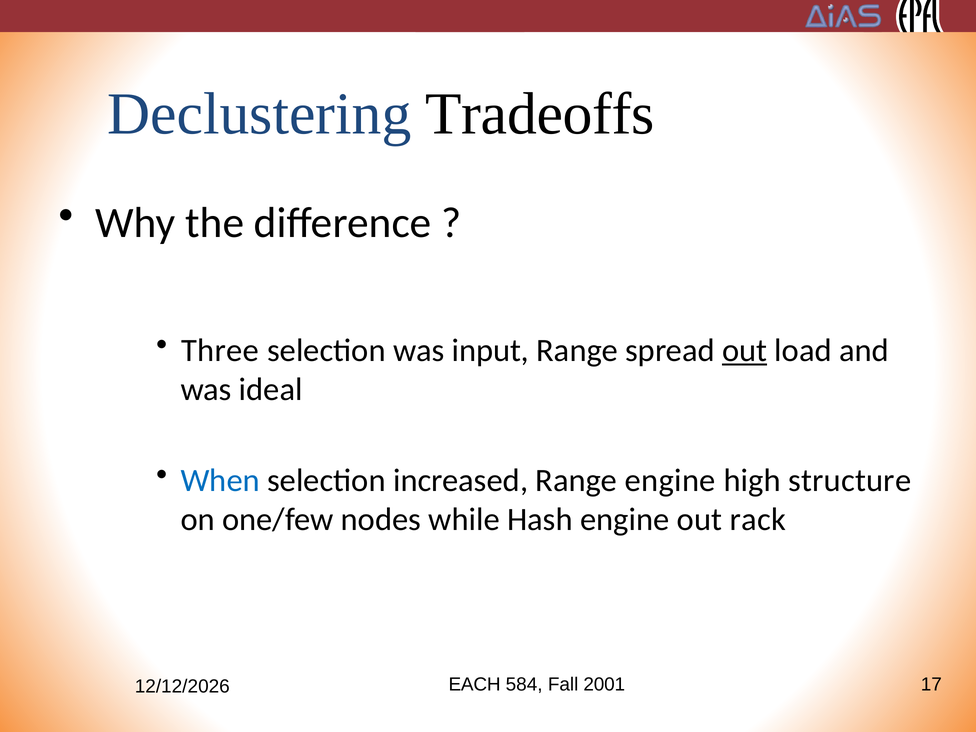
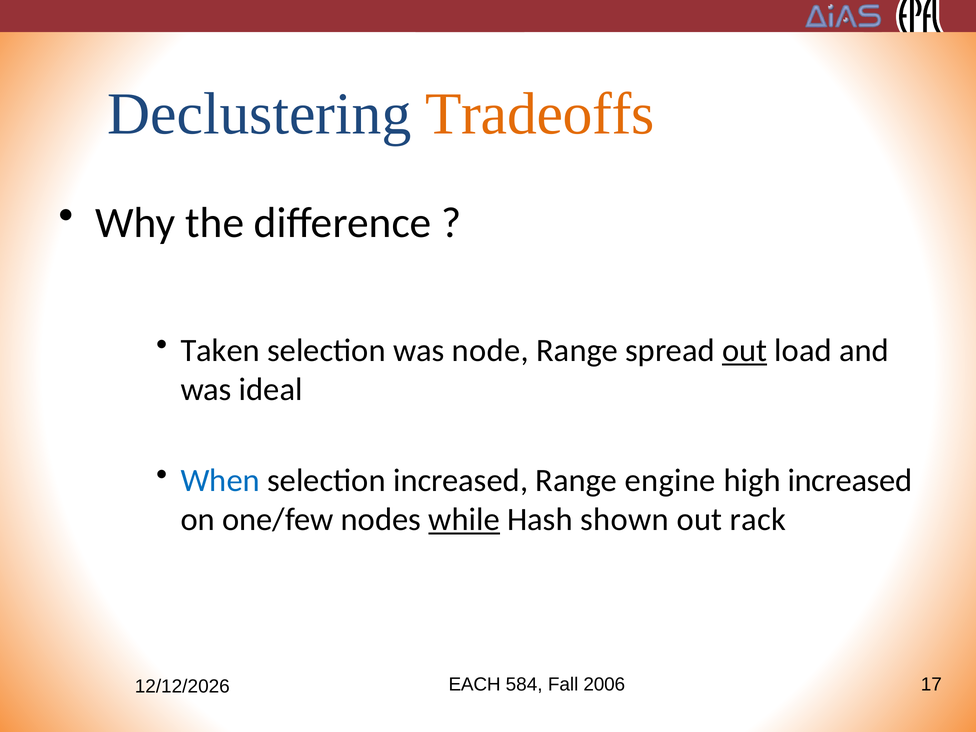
Tradeoffs colour: black -> orange
Three: Three -> Taken
input: input -> node
high structure: structure -> increased
while underline: none -> present
Hash engine: engine -> shown
2001: 2001 -> 2006
